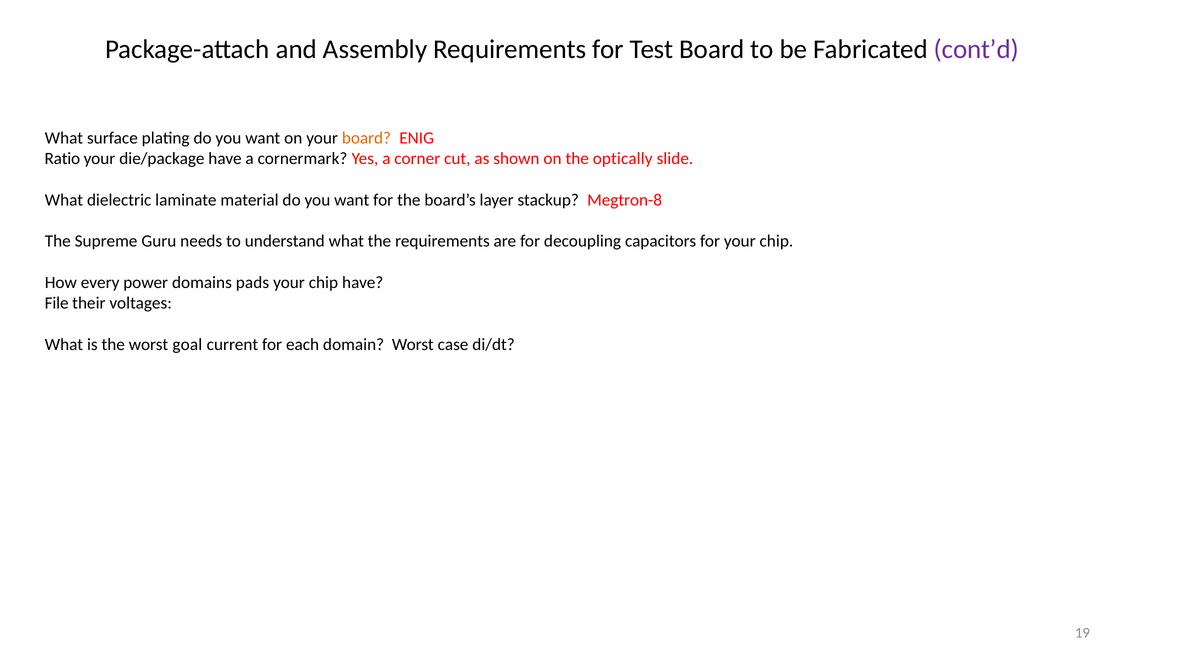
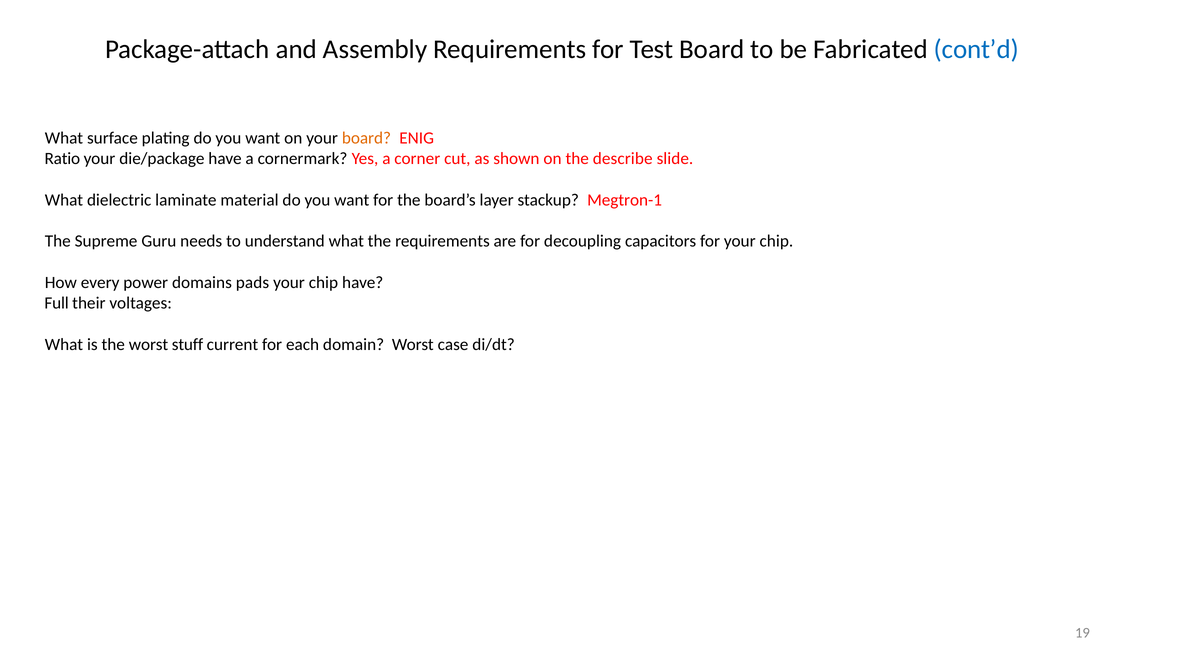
cont’d colour: purple -> blue
optically: optically -> describe
Megtron-8: Megtron-8 -> Megtron-1
File: File -> Full
goal: goal -> stuff
